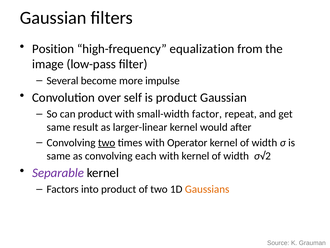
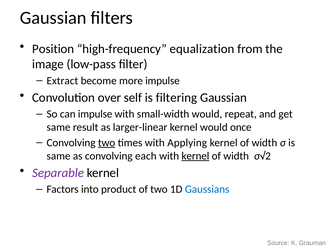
Several: Several -> Extract
is product: product -> filtering
can product: product -> impulse
small-width factor: factor -> would
after: after -> once
Operator: Operator -> Applying
kernel at (195, 156) underline: none -> present
Gaussians colour: orange -> blue
